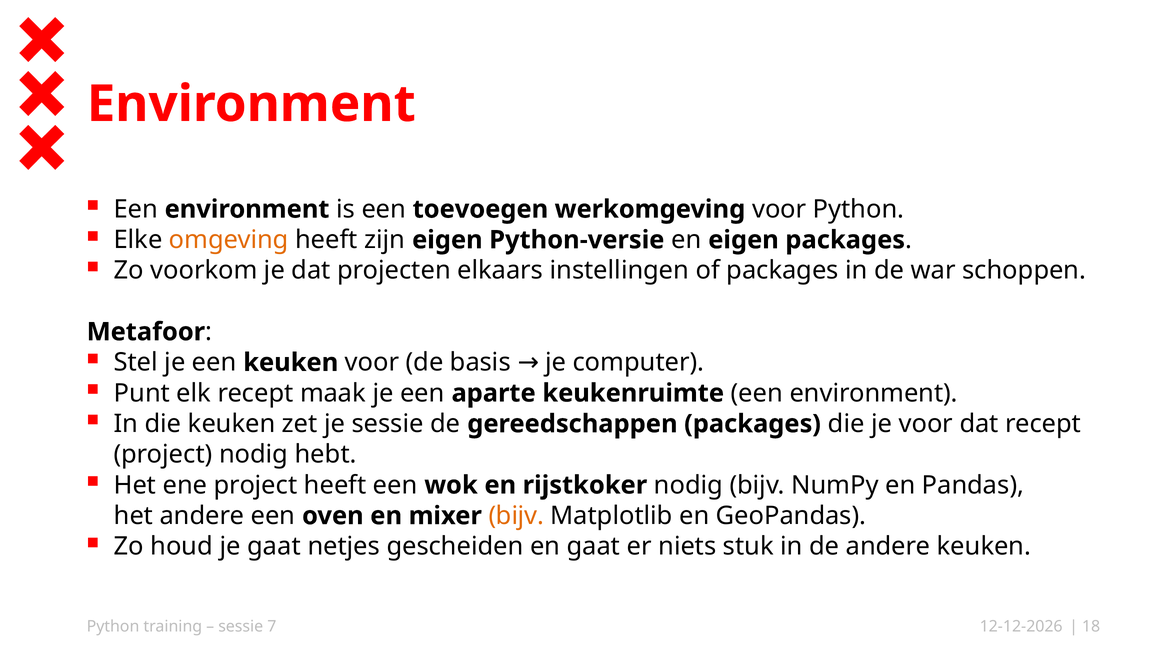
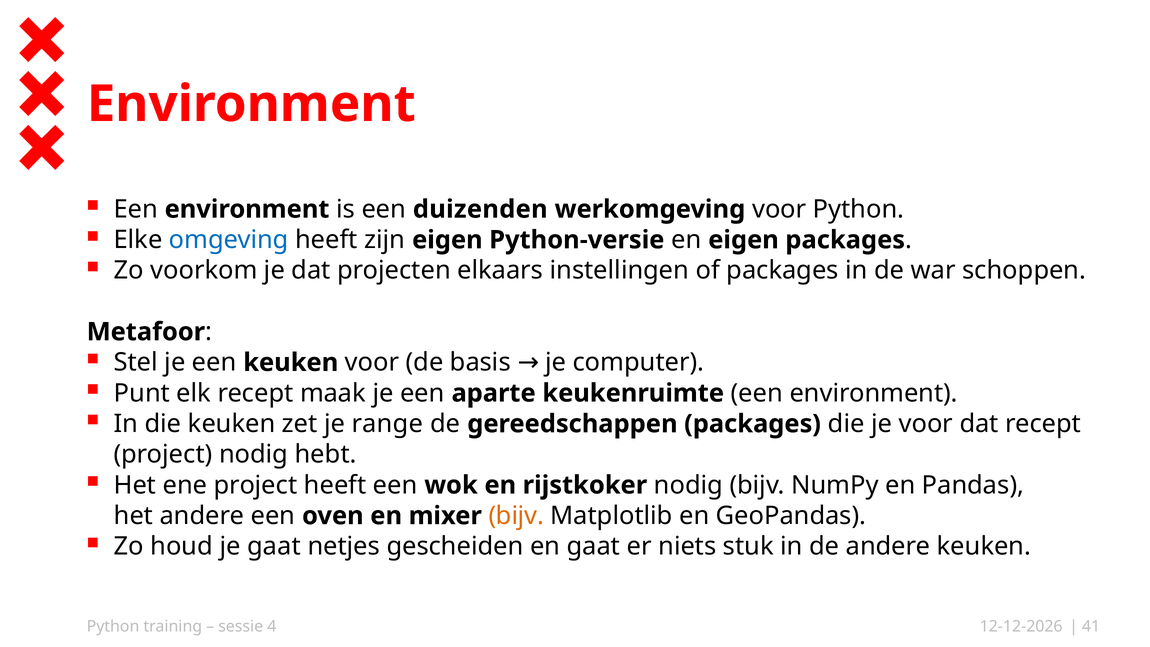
toevoegen: toevoegen -> duizenden
omgeving colour: orange -> blue
je sessie: sessie -> range
7: 7 -> 4
18: 18 -> 41
